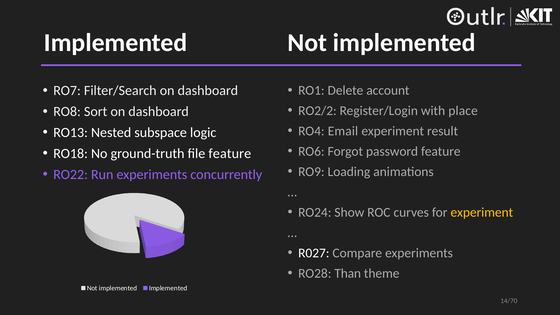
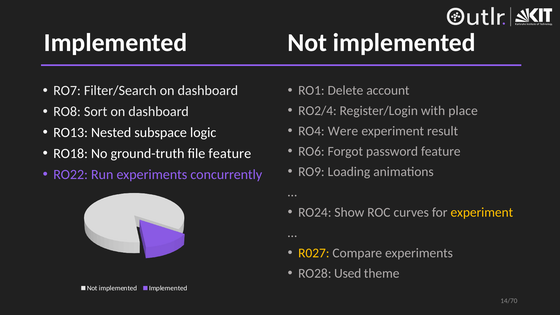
RO2/2: RO2/2 -> RO2/4
Email: Email -> Were
R027 colour: white -> yellow
Than: Than -> Used
